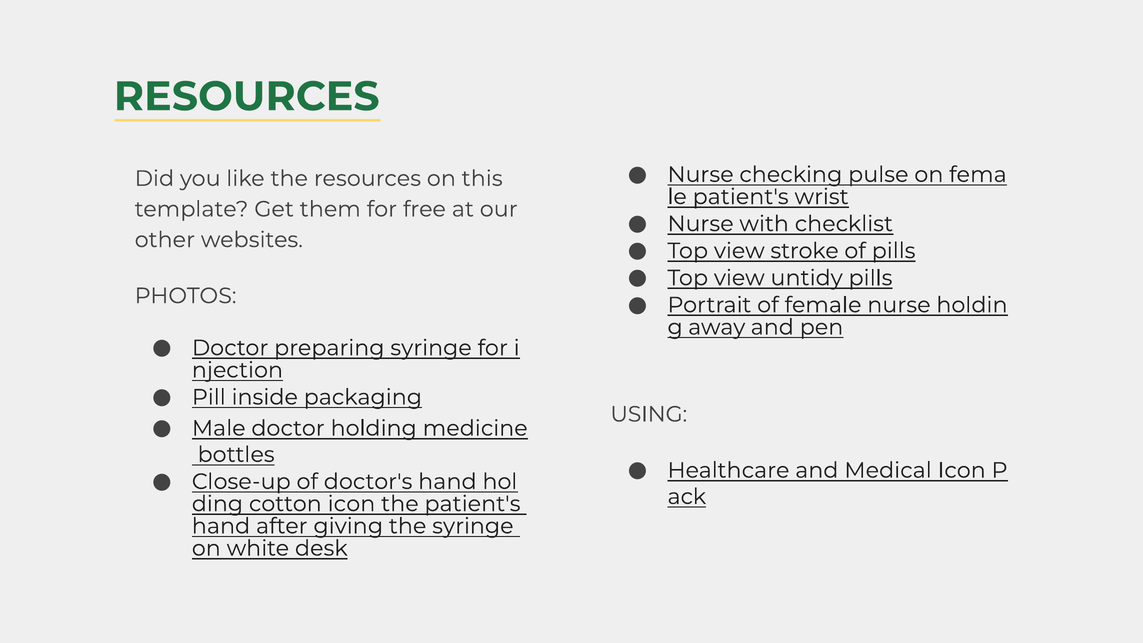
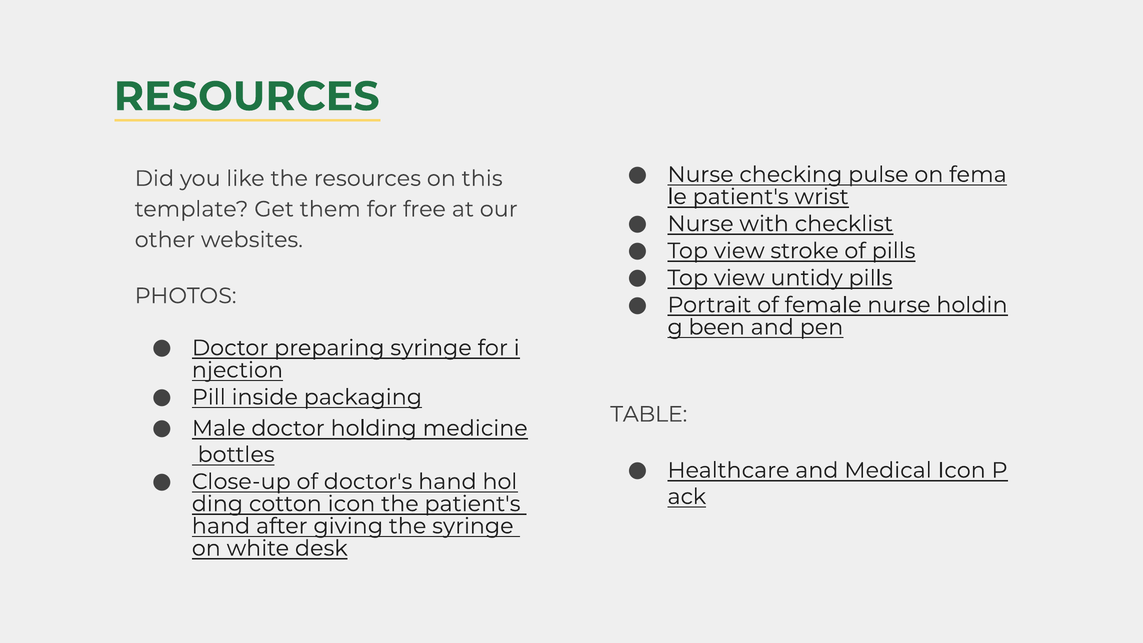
away: away -> been
USING: USING -> TABLE
